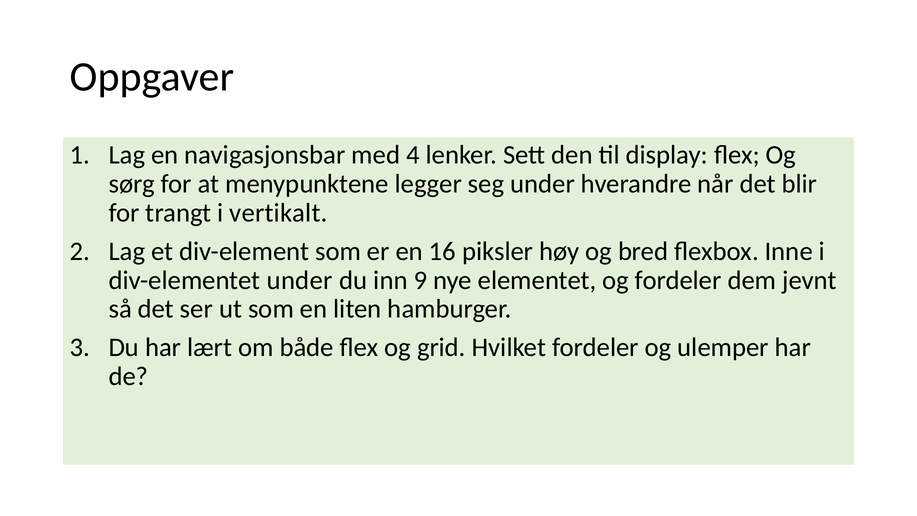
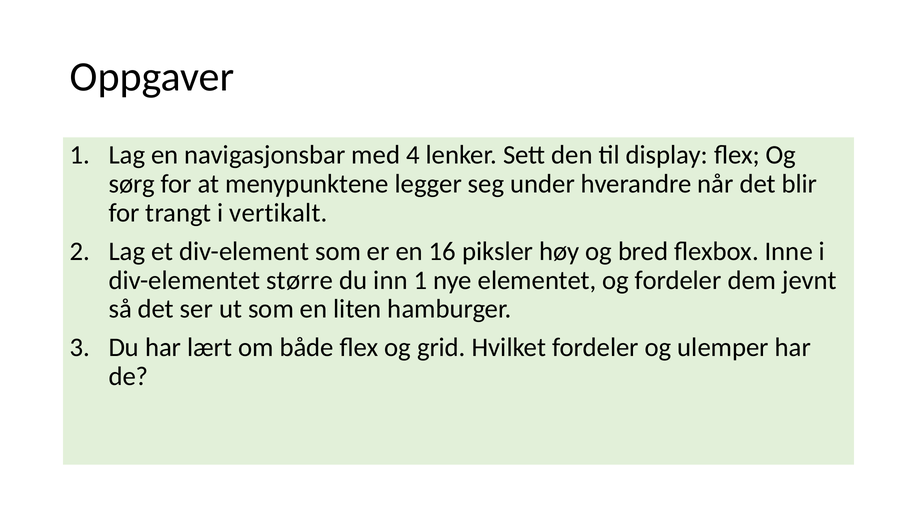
div-elementet under: under -> større
inn 9: 9 -> 1
